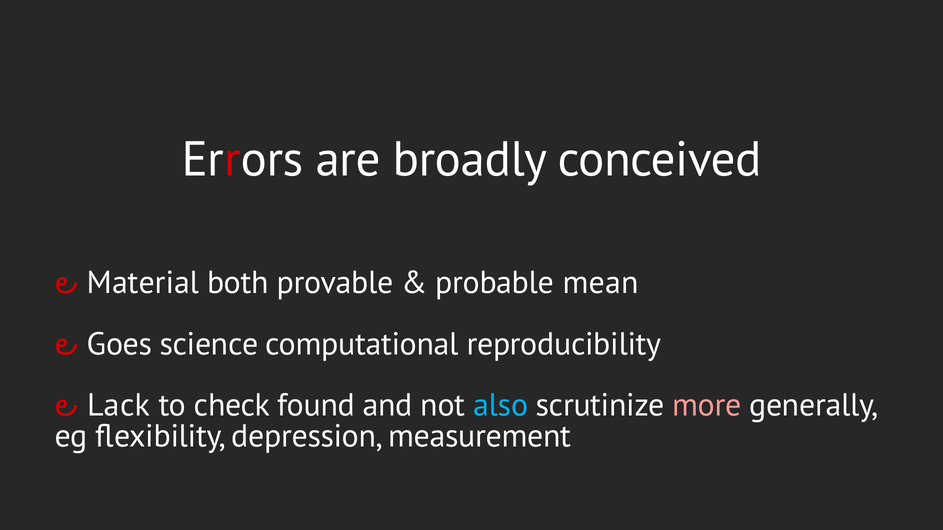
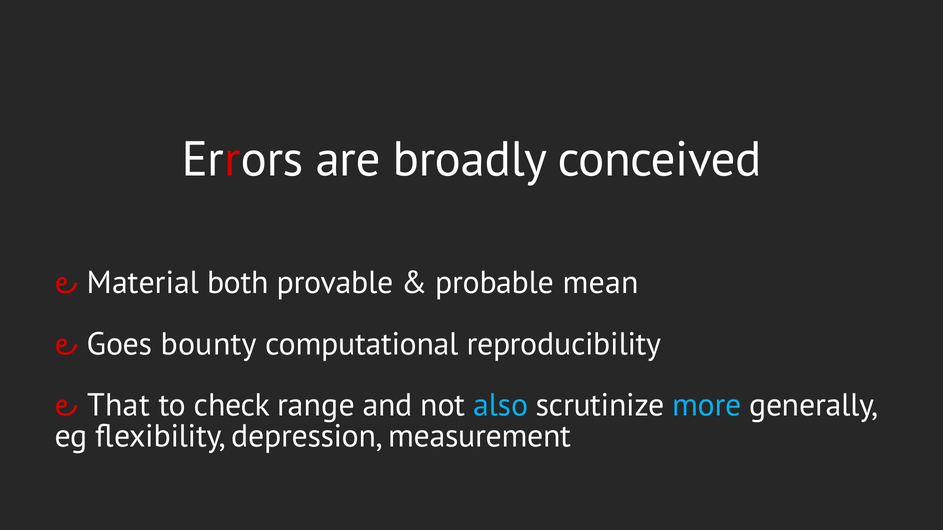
science: science -> bounty
Lack: Lack -> That
found: found -> range
more colour: pink -> light blue
